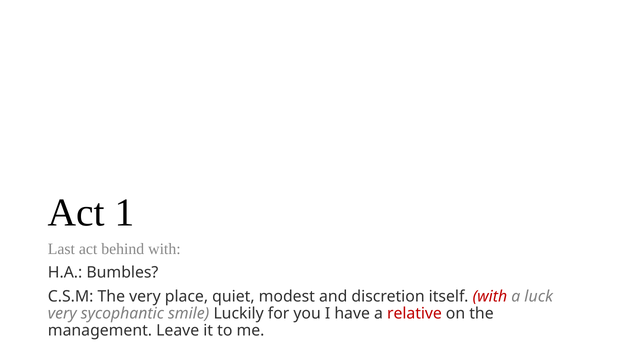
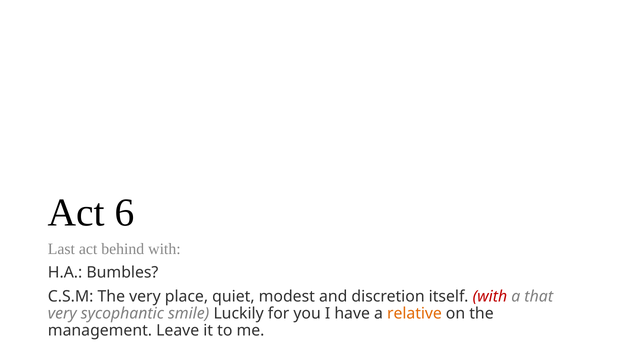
1: 1 -> 6
luck: luck -> that
relative colour: red -> orange
